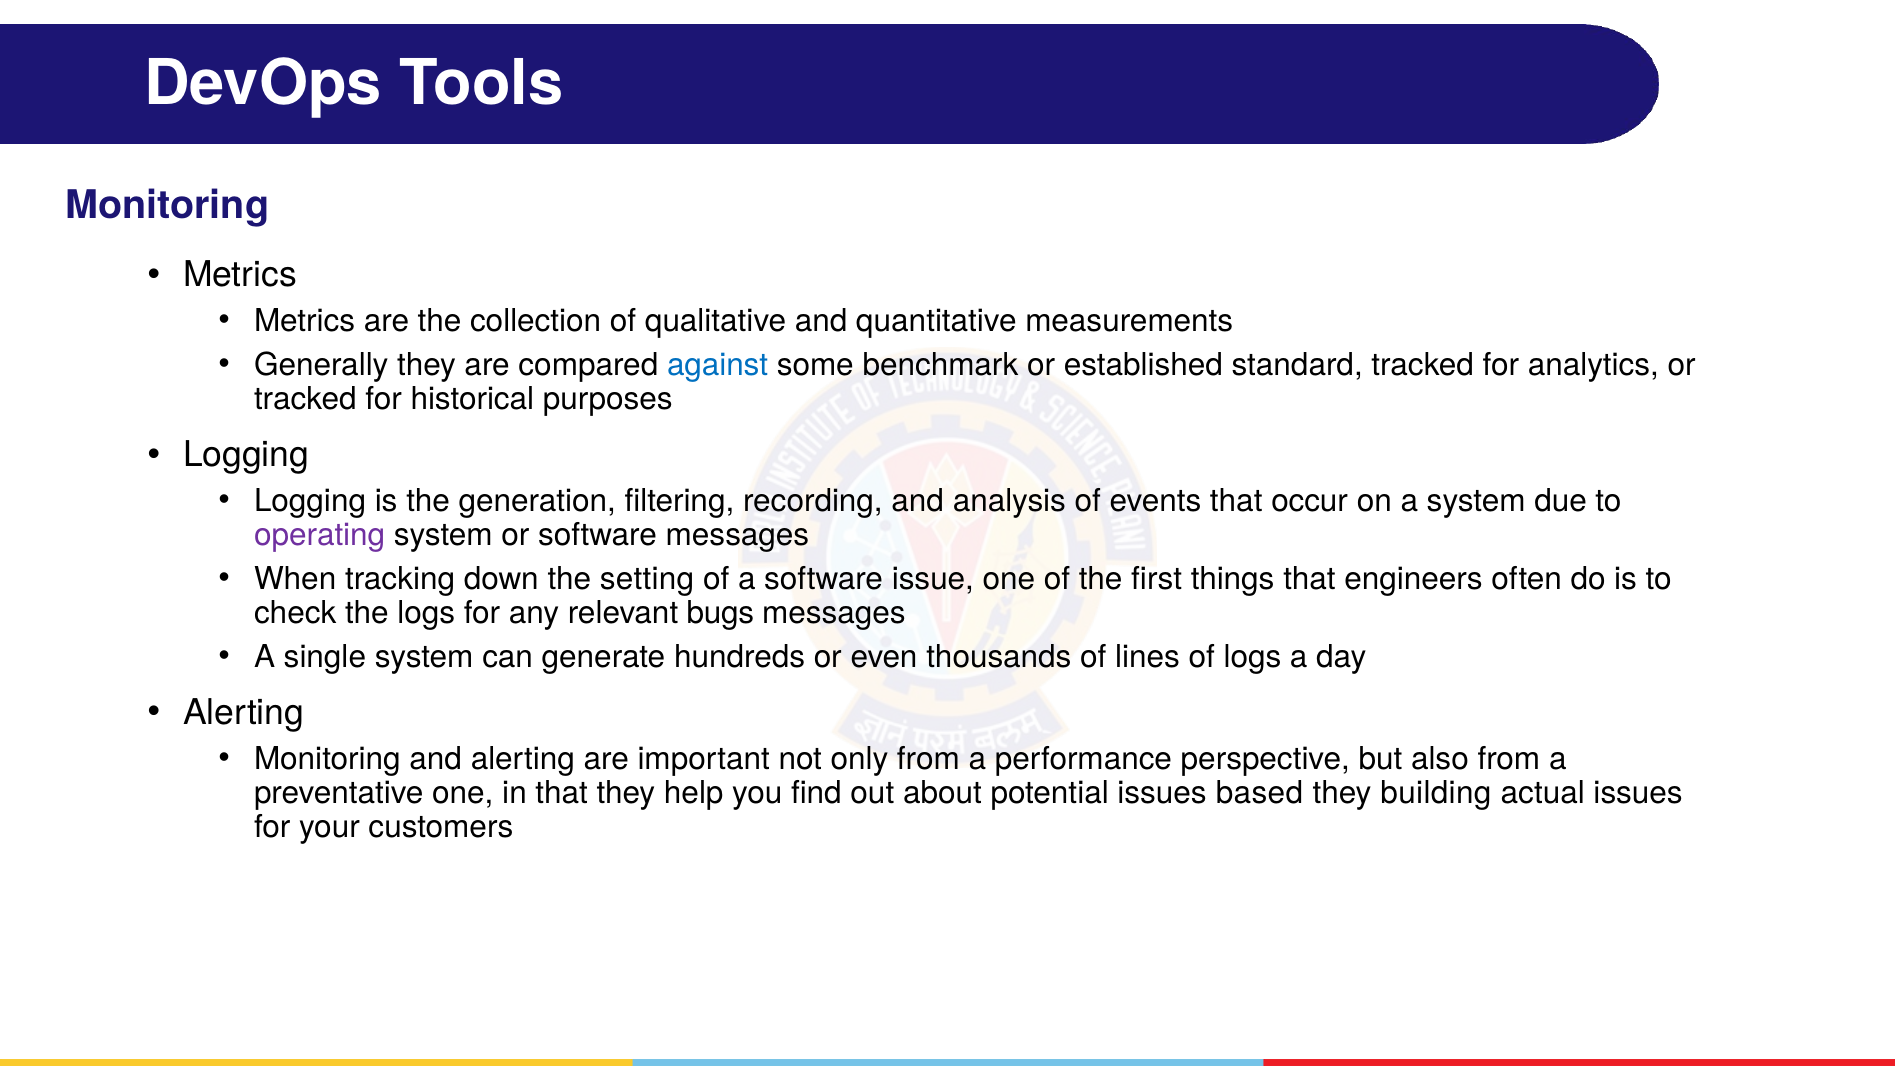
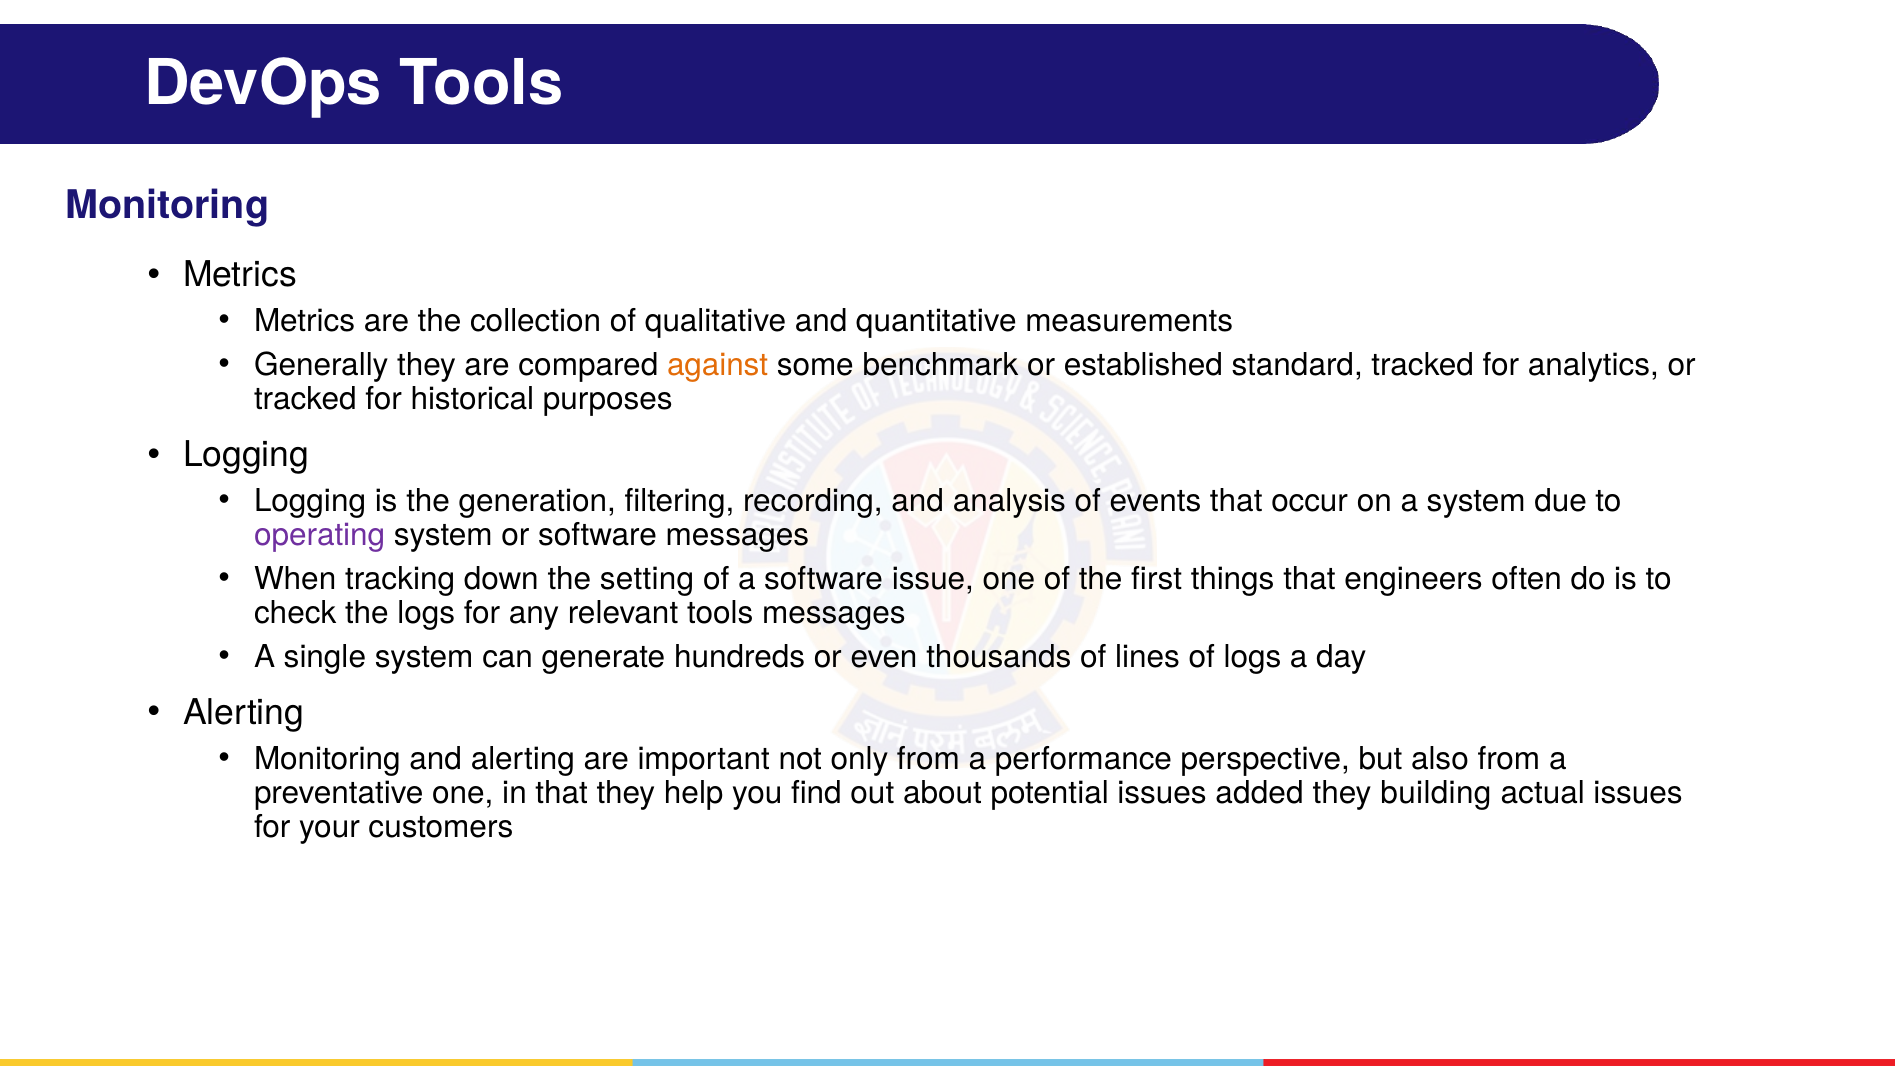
against colour: blue -> orange
relevant bugs: bugs -> tools
based: based -> added
